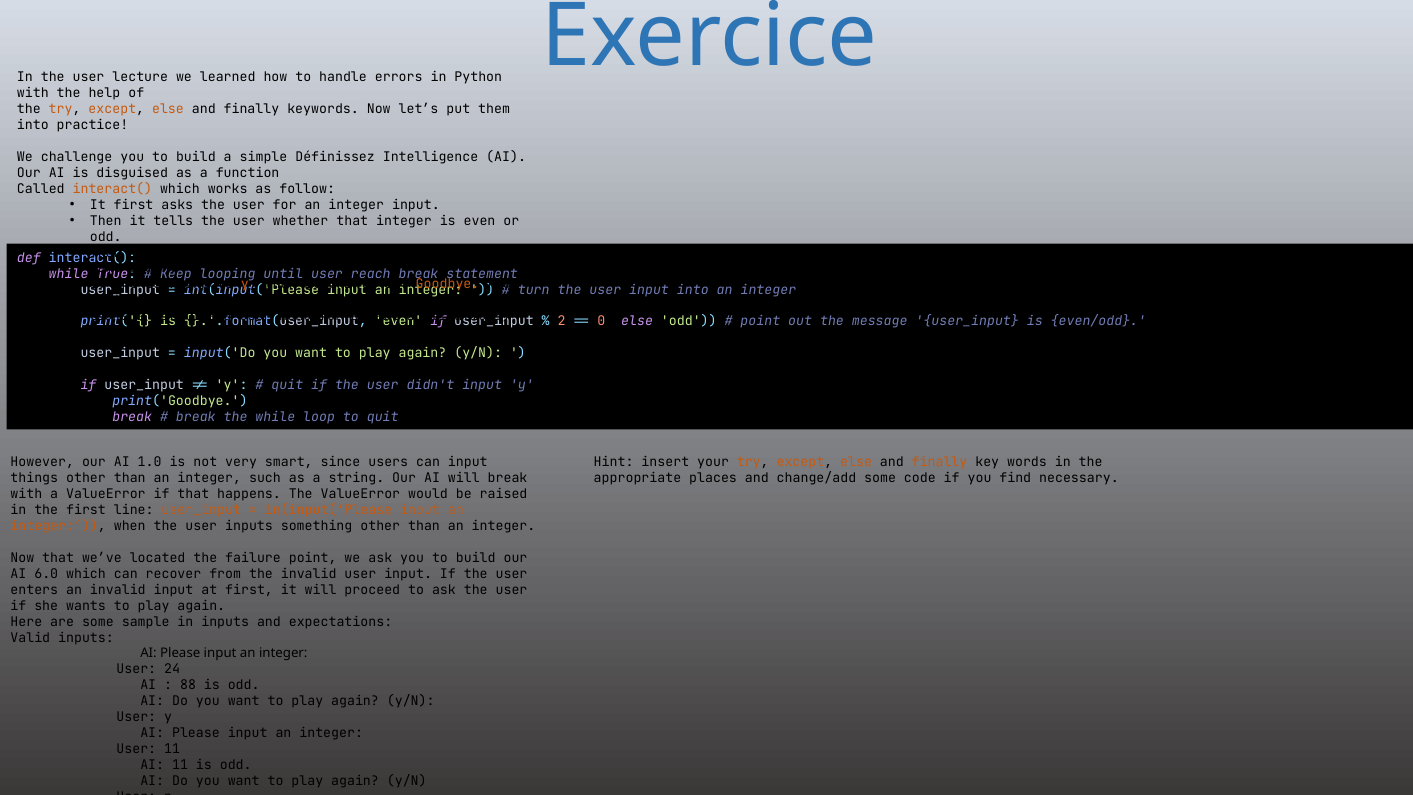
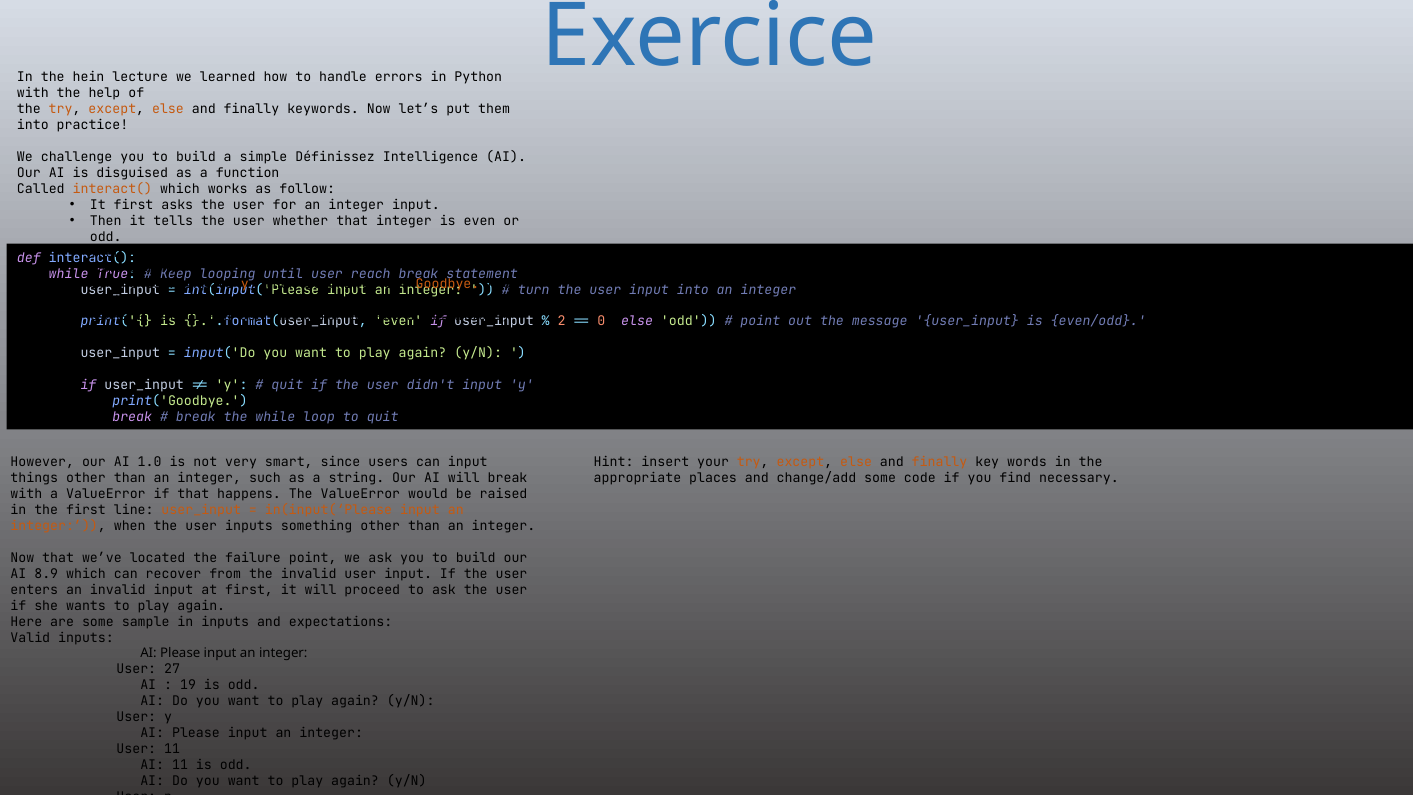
In the user: user -> hein
6.0: 6.0 -> 8.9
24: 24 -> 27
88: 88 -> 19
